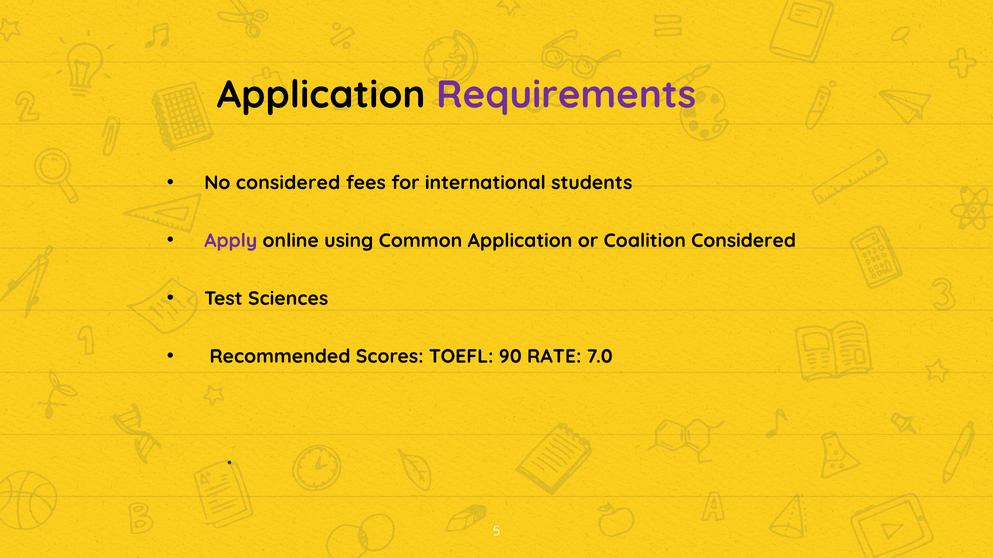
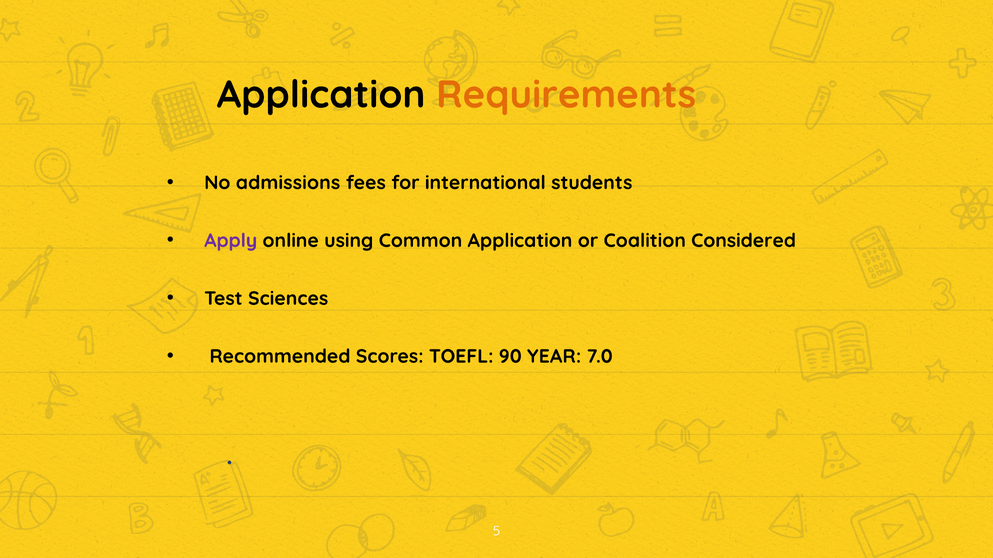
Requirements colour: purple -> orange
No considered: considered -> admissions
RATE: RATE -> YEAR
